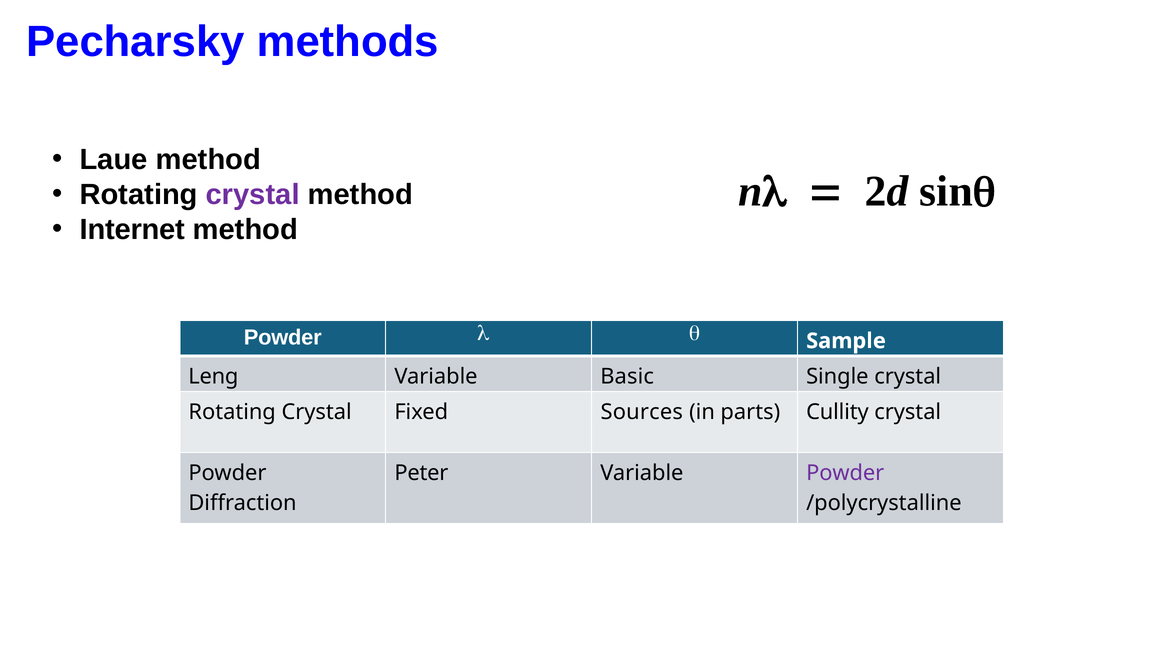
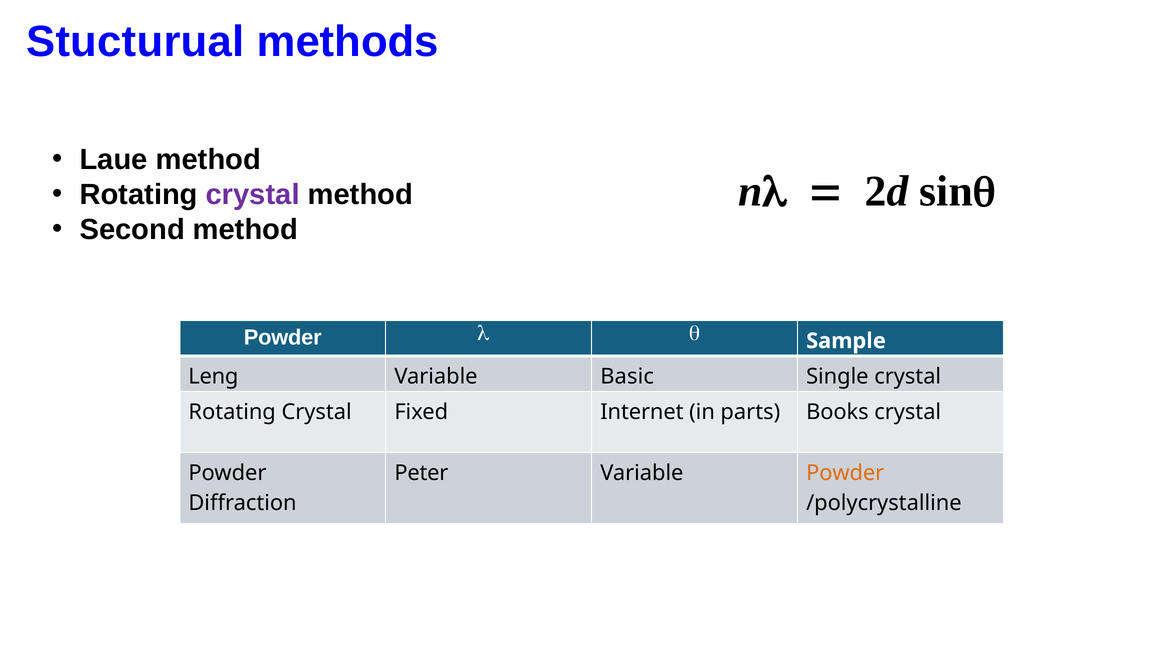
Pecharsky: Pecharsky -> Stucturual
Internet: Internet -> Second
Sources: Sources -> Internet
Cullity: Cullity -> Books
Powder at (845, 473) colour: purple -> orange
